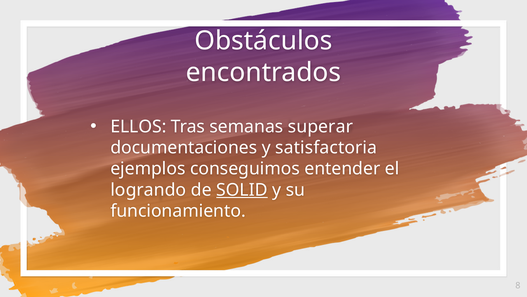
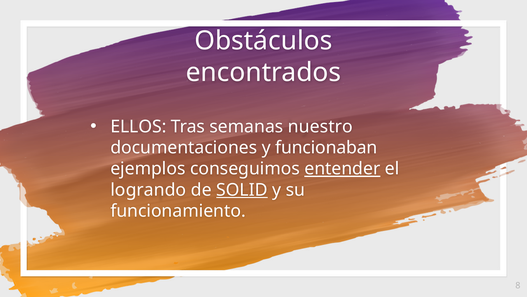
superar: superar -> nuestro
satisfactoria: satisfactoria -> funcionaban
entender underline: none -> present
